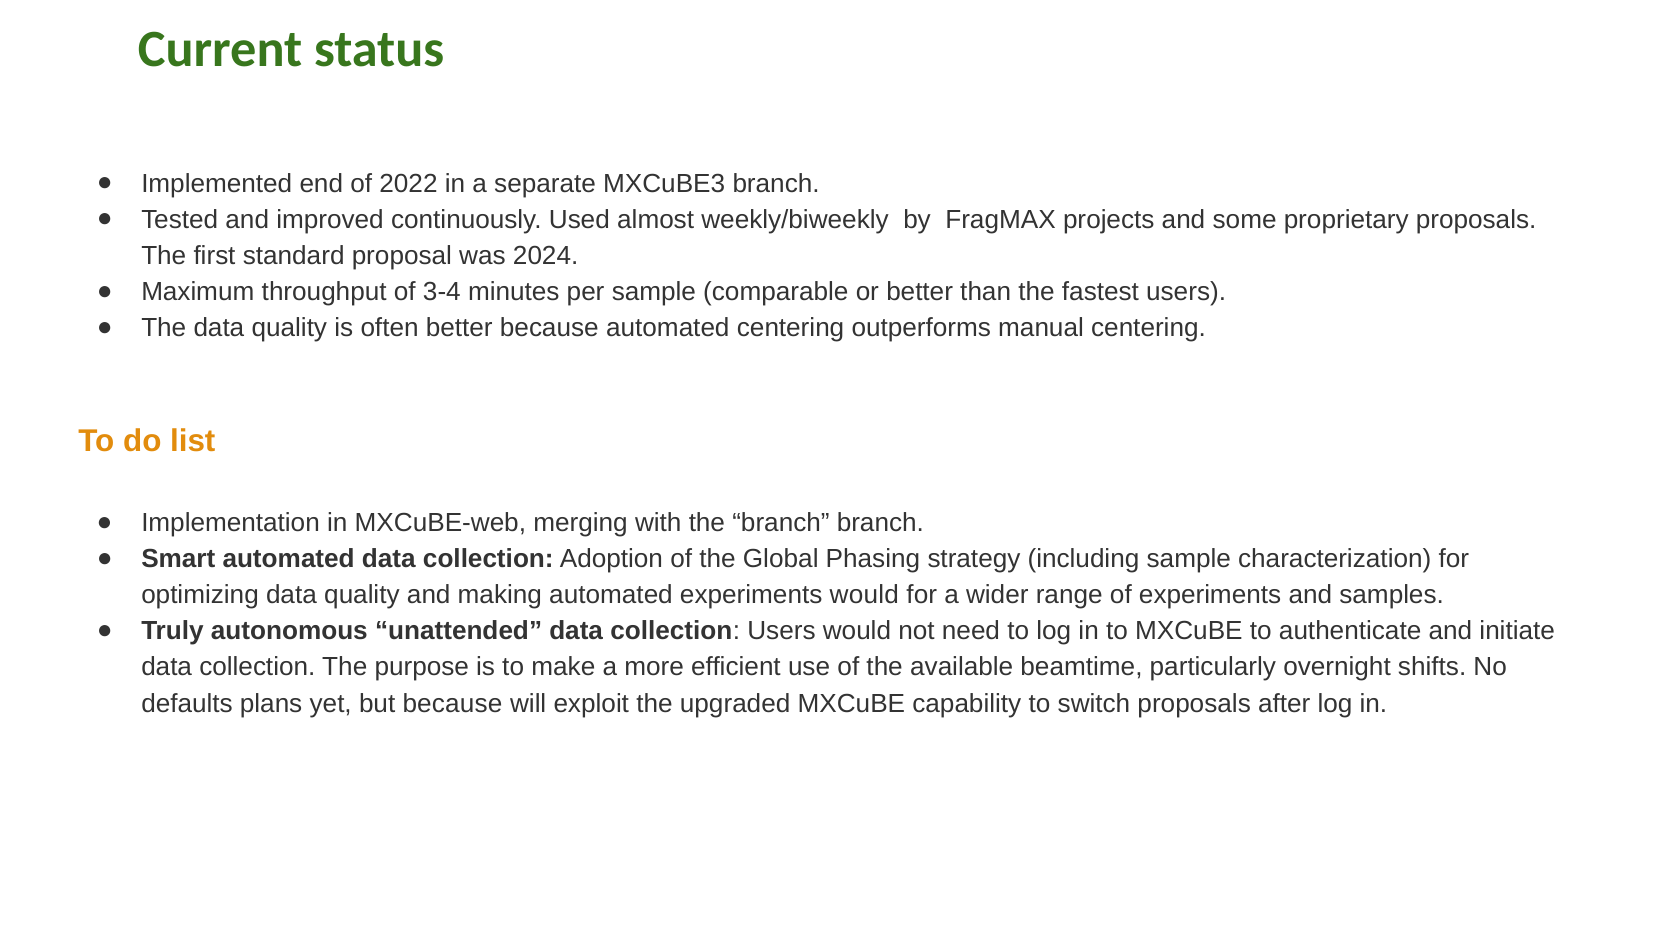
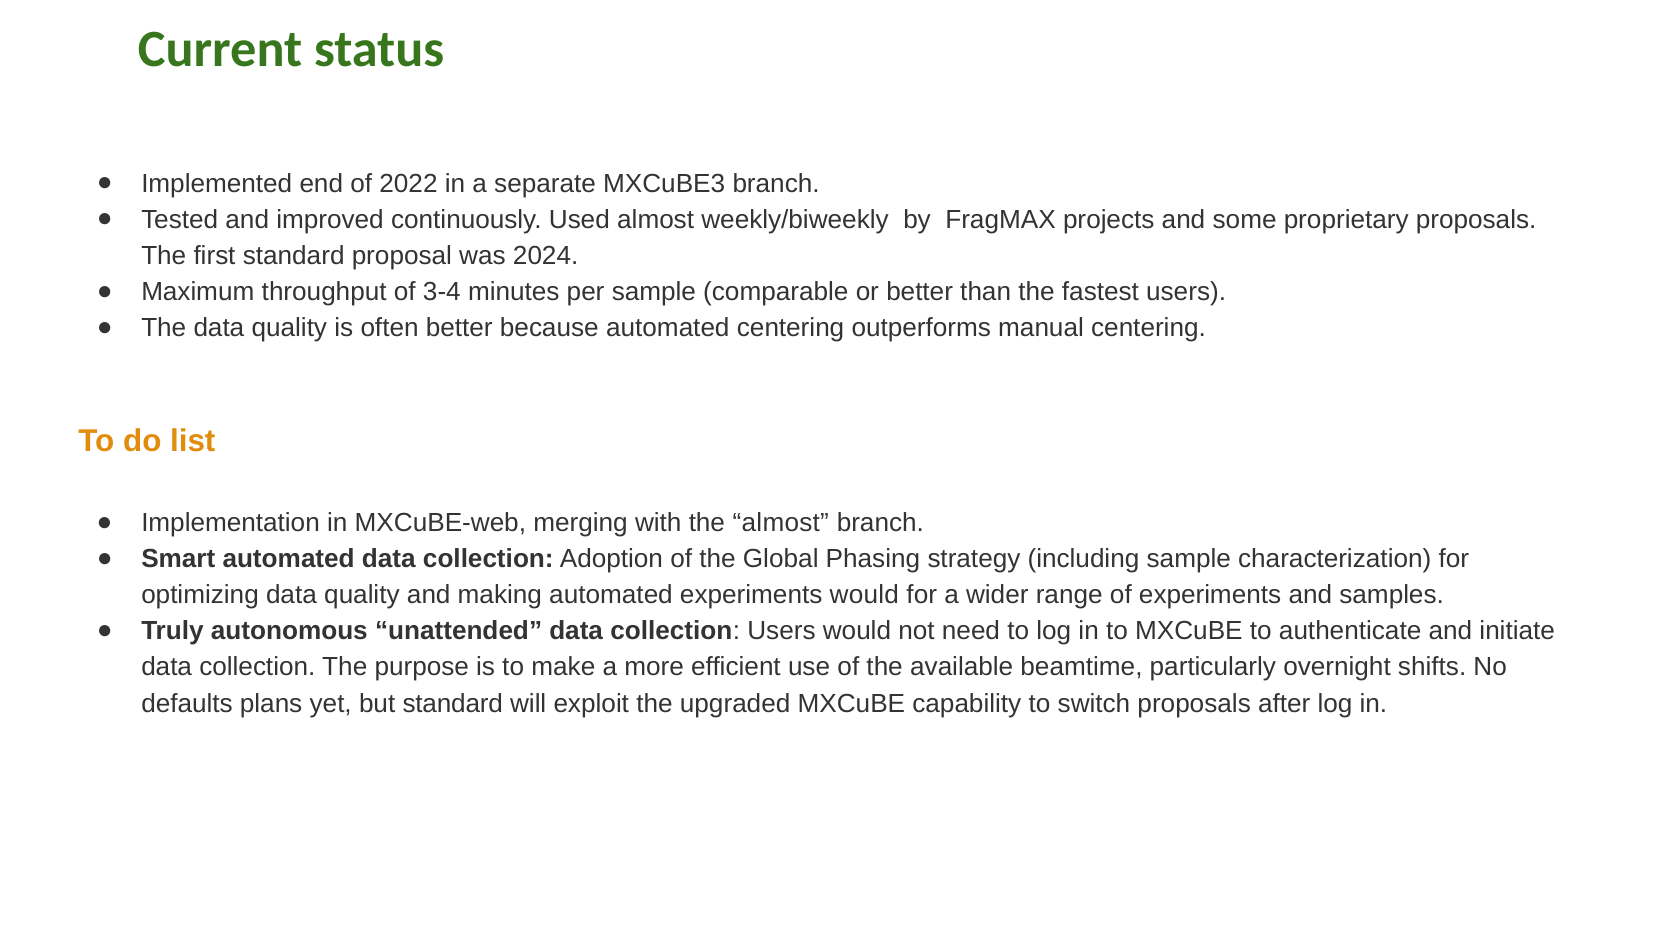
the branch: branch -> almost
but because: because -> standard
